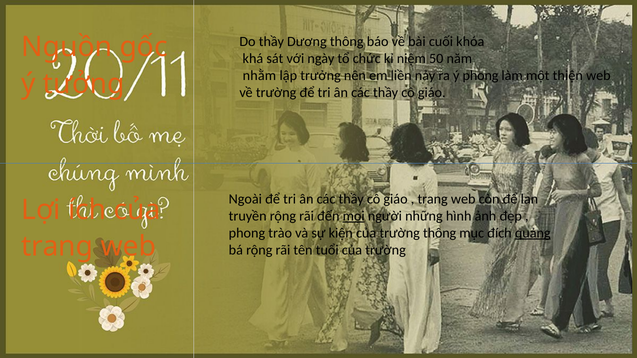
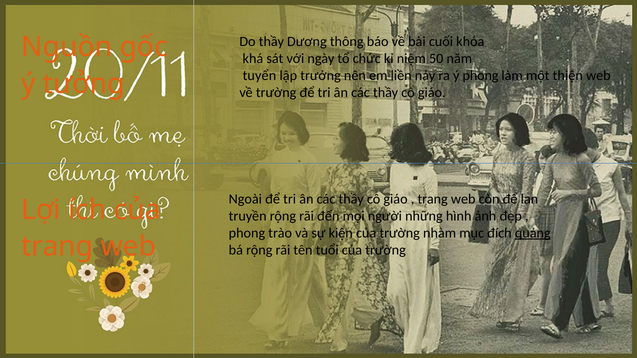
nhằm: nhằm -> tuyển
mọi underline: present -> none
trường thông: thông -> nhàm
